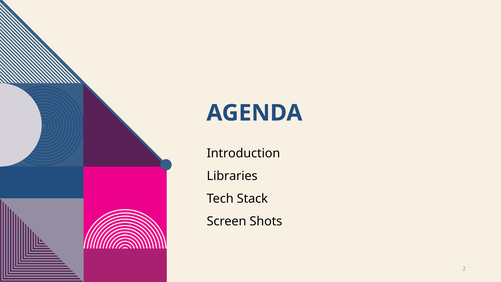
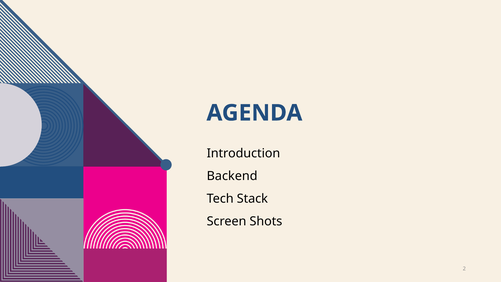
Libraries: Libraries -> Backend
